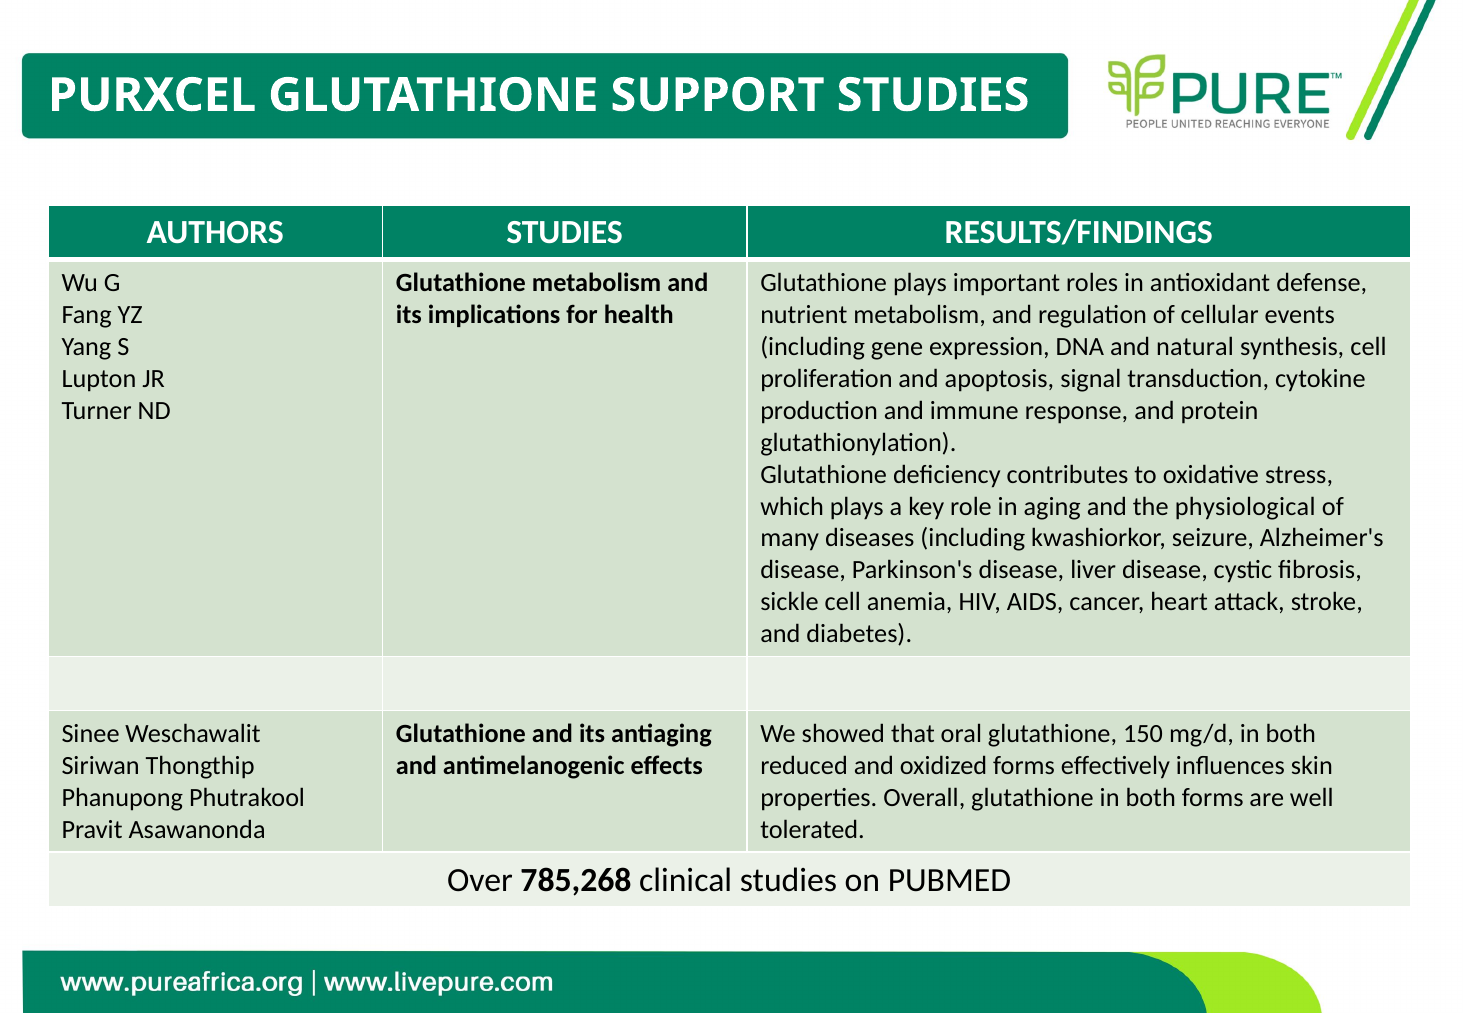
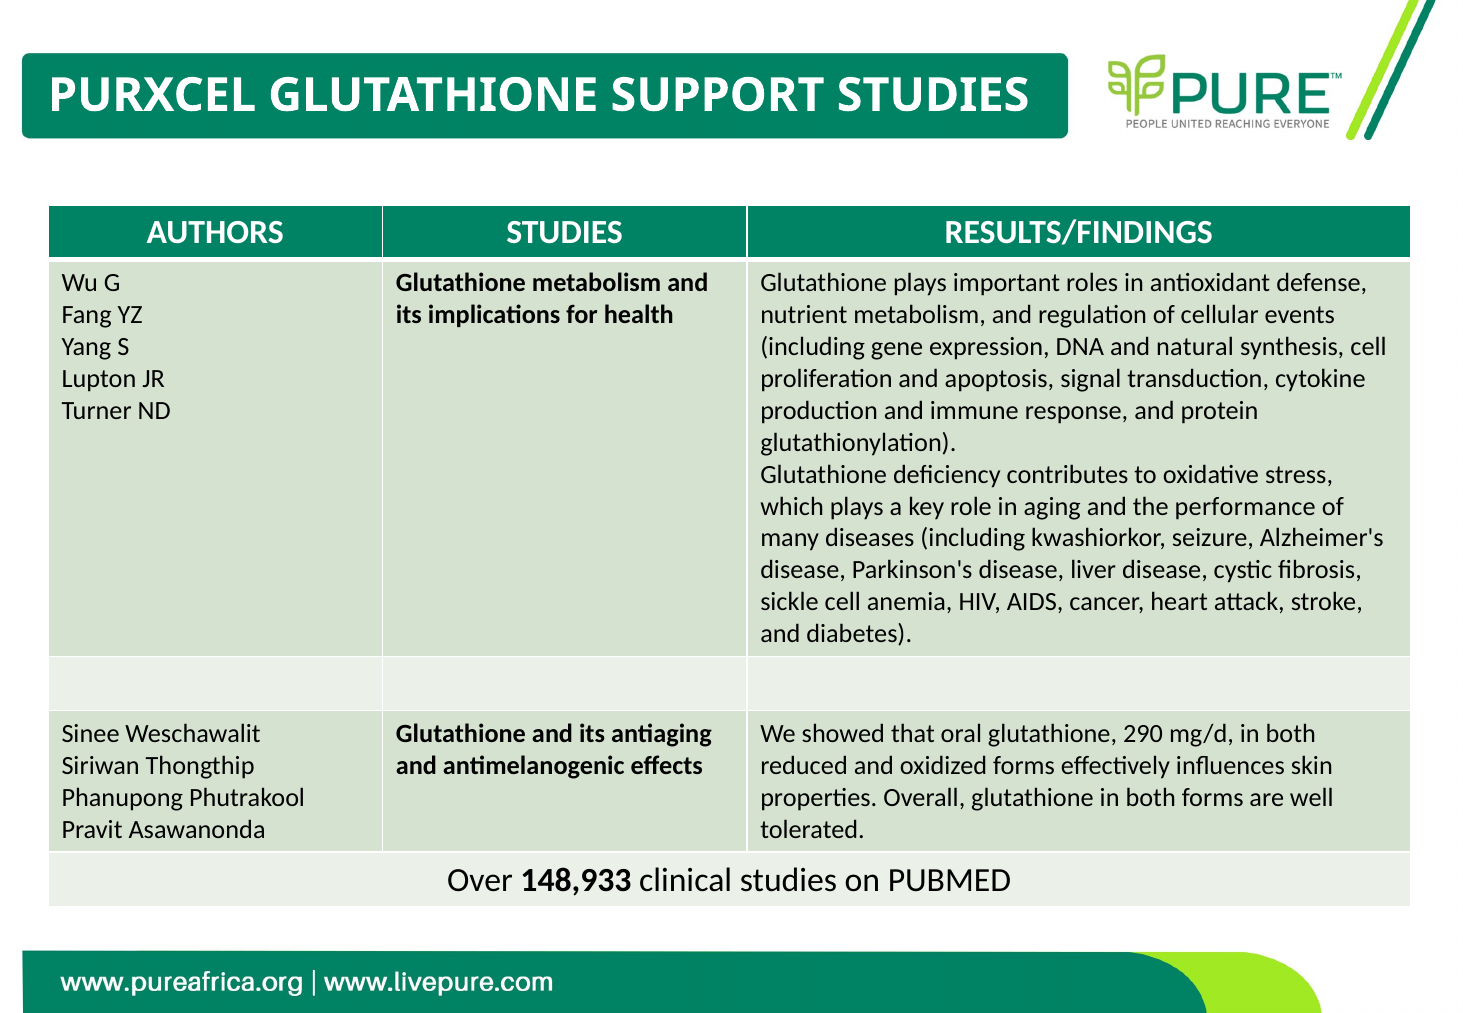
physiological: physiological -> performance
150: 150 -> 290
785,268: 785,268 -> 148,933
